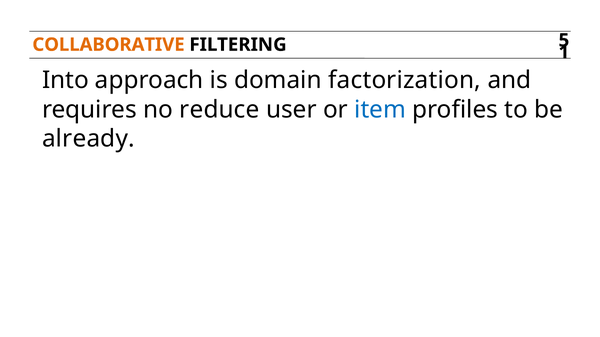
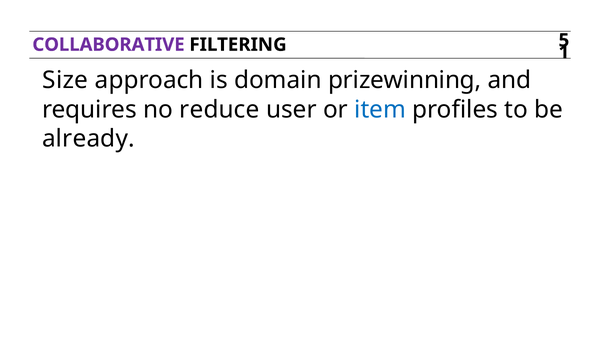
COLLABORATIVE colour: orange -> purple
Into: Into -> Size
factorization: factorization -> prizewinning
